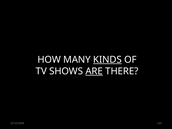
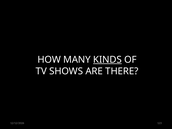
ARE underline: present -> none
